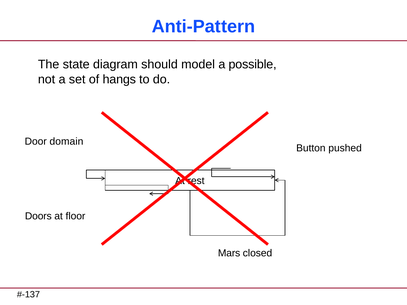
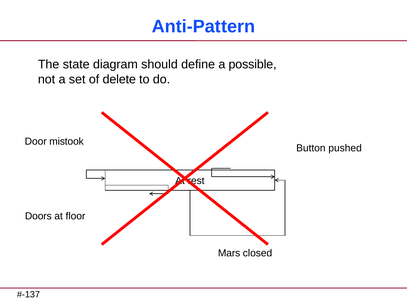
model: model -> define
hangs: hangs -> delete
domain: domain -> mistook
